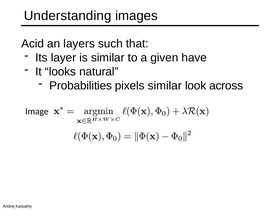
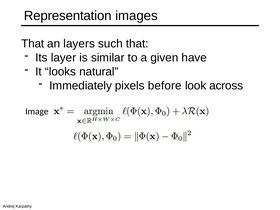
Understanding: Understanding -> Representation
Acid at (33, 44): Acid -> That
Probabilities: Probabilities -> Immediately
pixels similar: similar -> before
